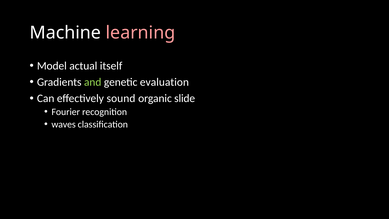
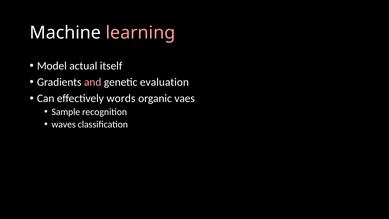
and colour: light green -> pink
sound: sound -> words
slide: slide -> vaes
Fourier: Fourier -> Sample
